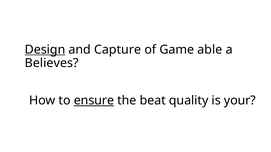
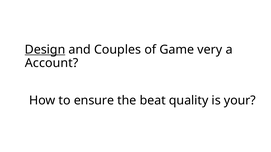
Capture: Capture -> Couples
able: able -> very
Believes: Believes -> Account
ensure underline: present -> none
